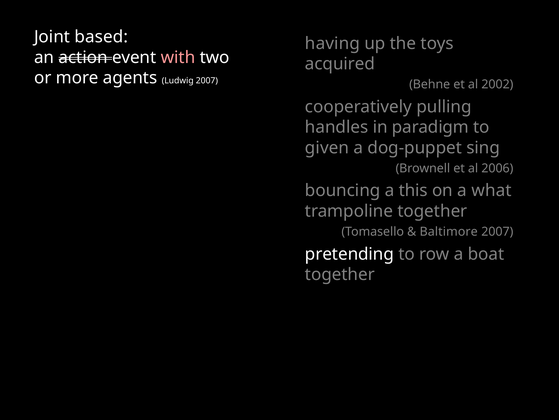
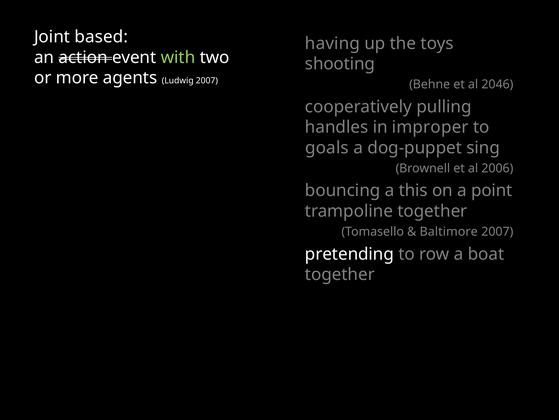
with colour: pink -> light green
acquired: acquired -> shooting
2002: 2002 -> 2046
paradigm: paradigm -> improper
given: given -> goals
what: what -> point
